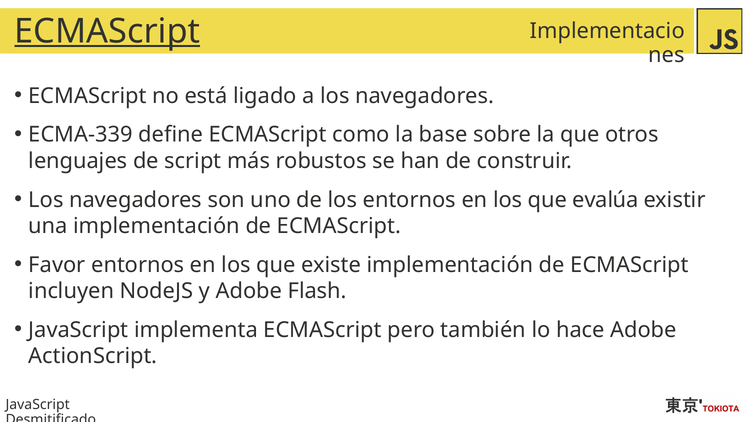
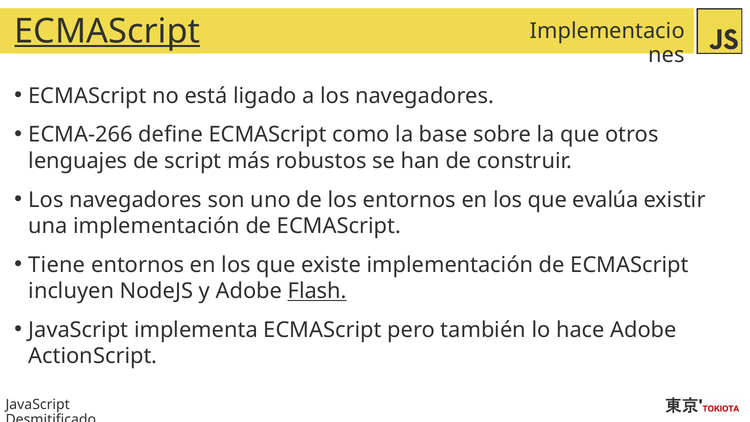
ECMA-339: ECMA-339 -> ECMA-266
Favor: Favor -> Tiene
Flash underline: none -> present
